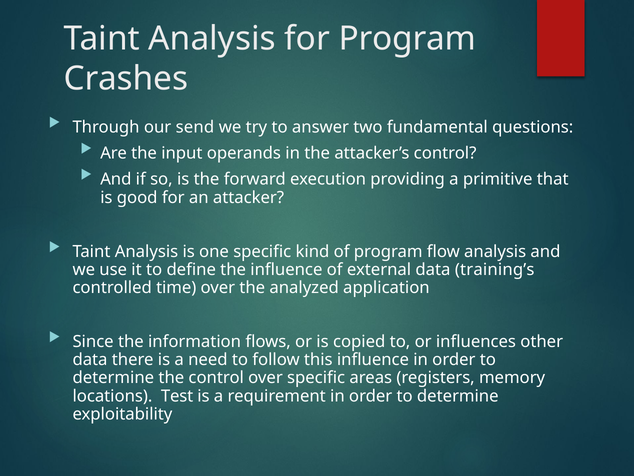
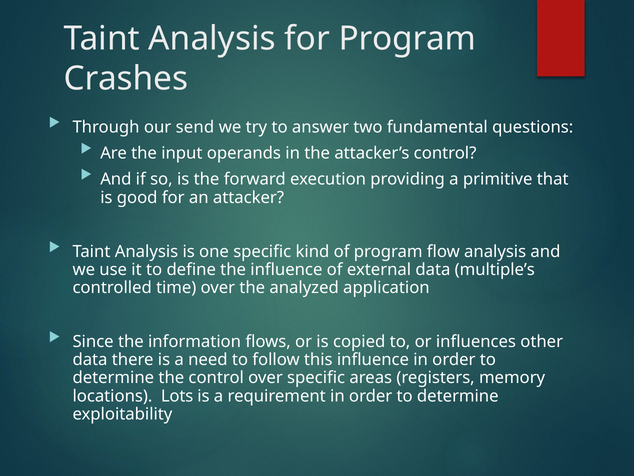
training’s: training’s -> multiple’s
Test: Test -> Lots
